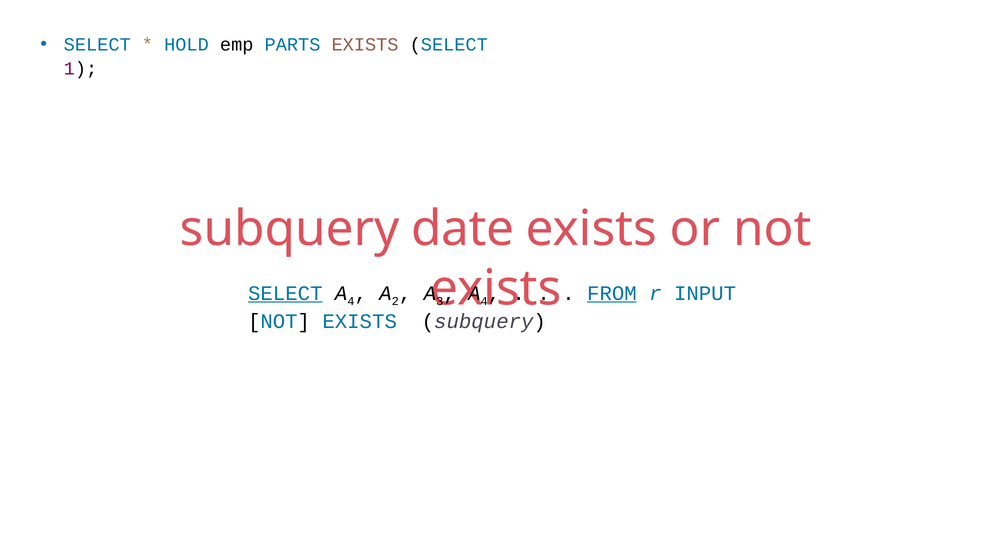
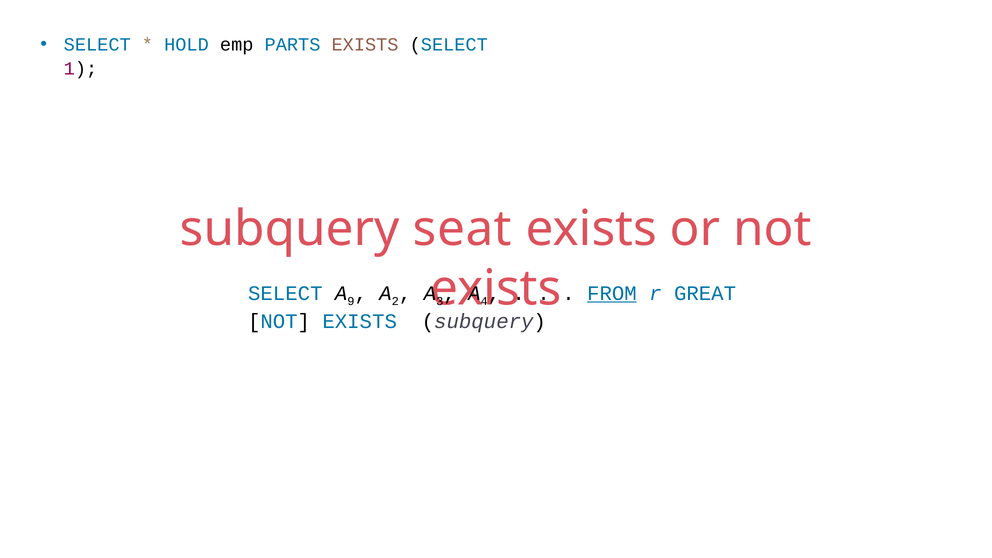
date: date -> seat
SELECT at (285, 293) underline: present -> none
4 at (351, 301): 4 -> 9
INPUT: INPUT -> GREAT
